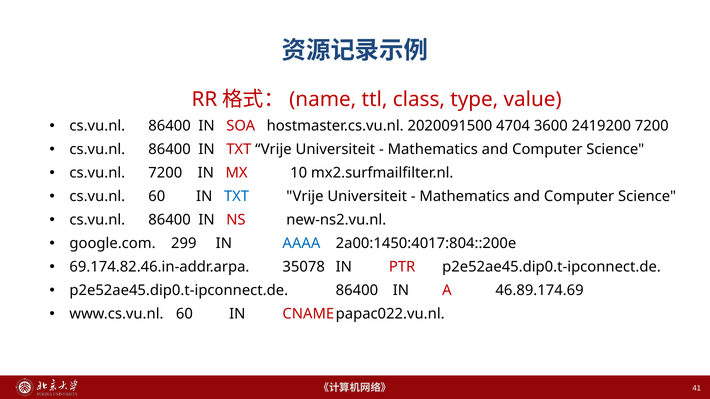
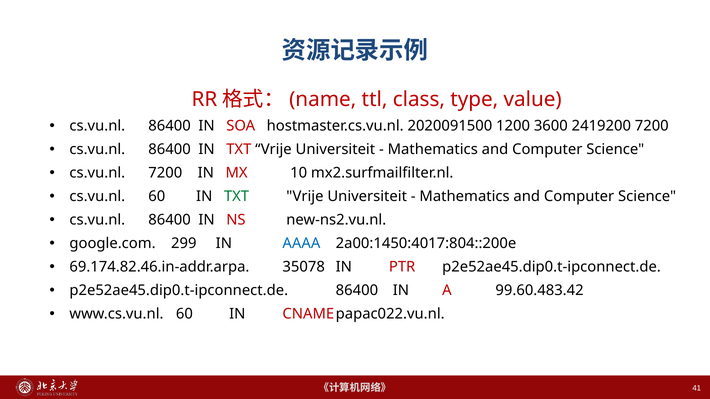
4704: 4704 -> 1200
TXT at (237, 197) colour: blue -> green
46.89.174.69: 46.89.174.69 -> 99.60.483.42
